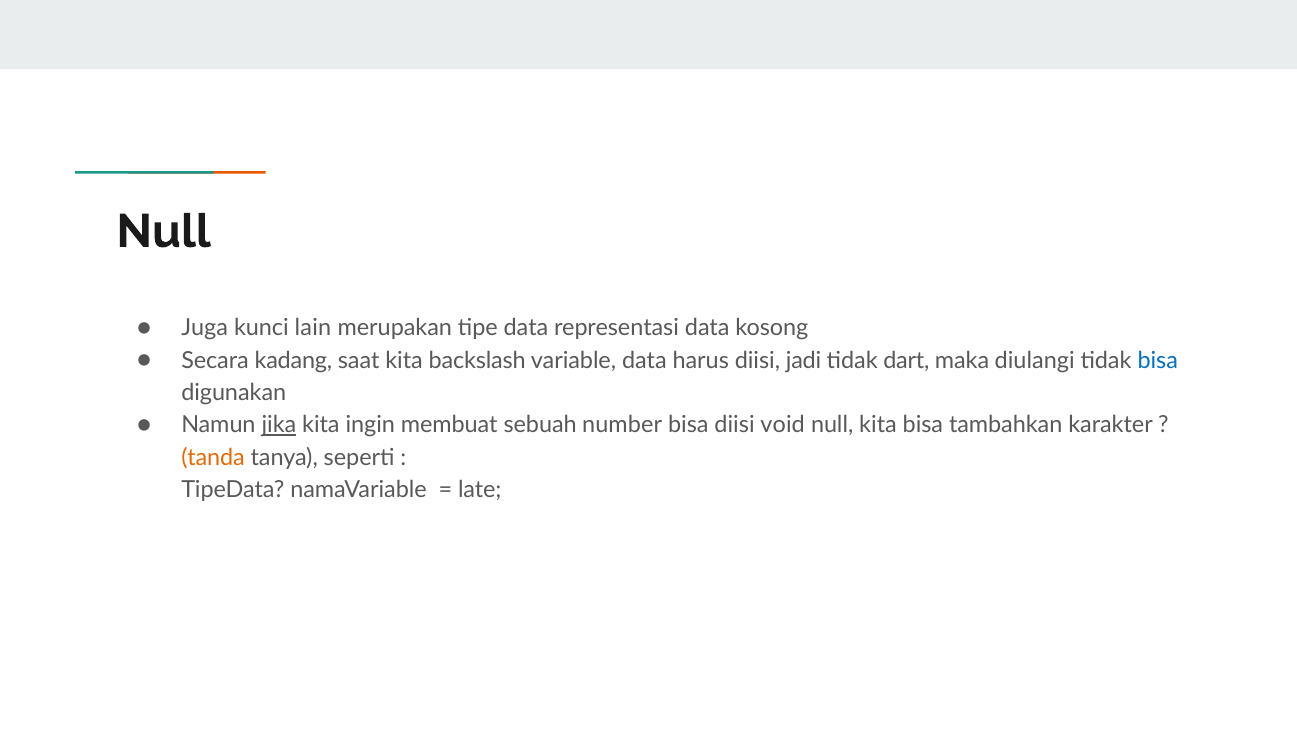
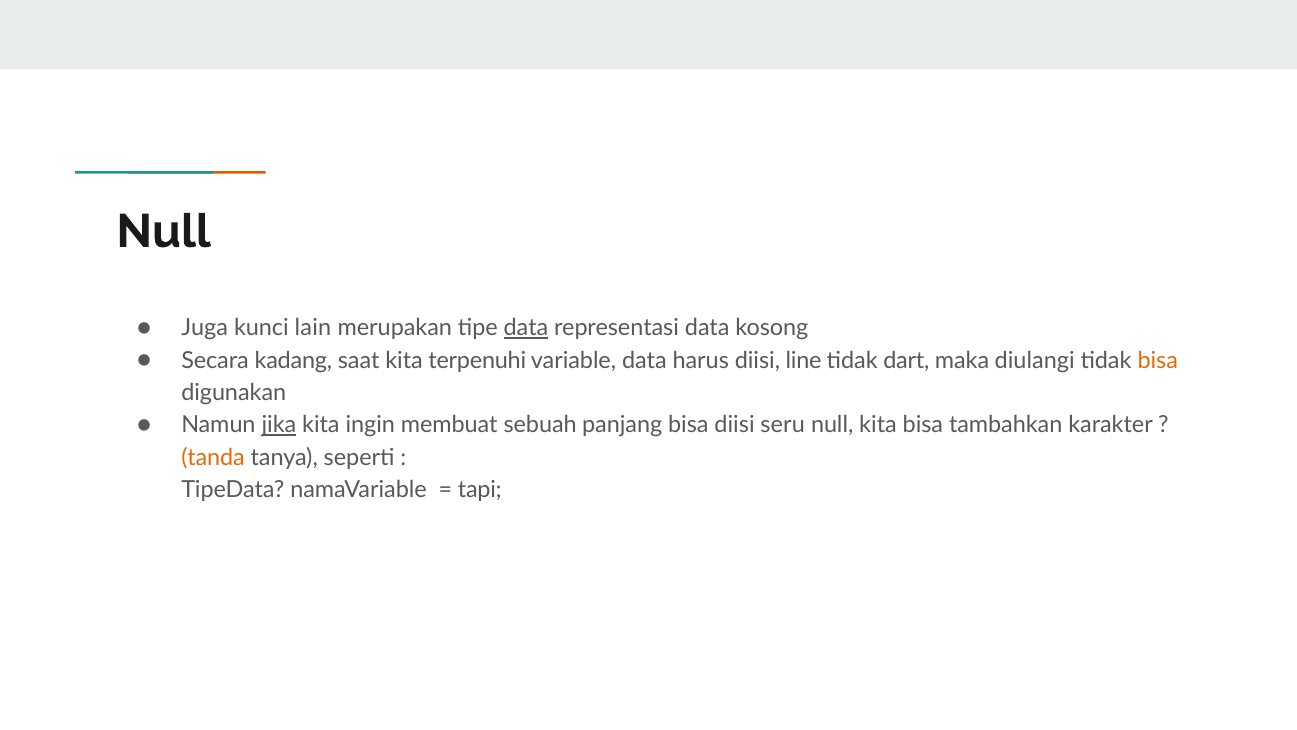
data at (526, 328) underline: none -> present
backslash: backslash -> terpenuhi
jadi: jadi -> line
bisa at (1158, 360) colour: blue -> orange
number: number -> panjang
void: void -> seru
late: late -> tapi
